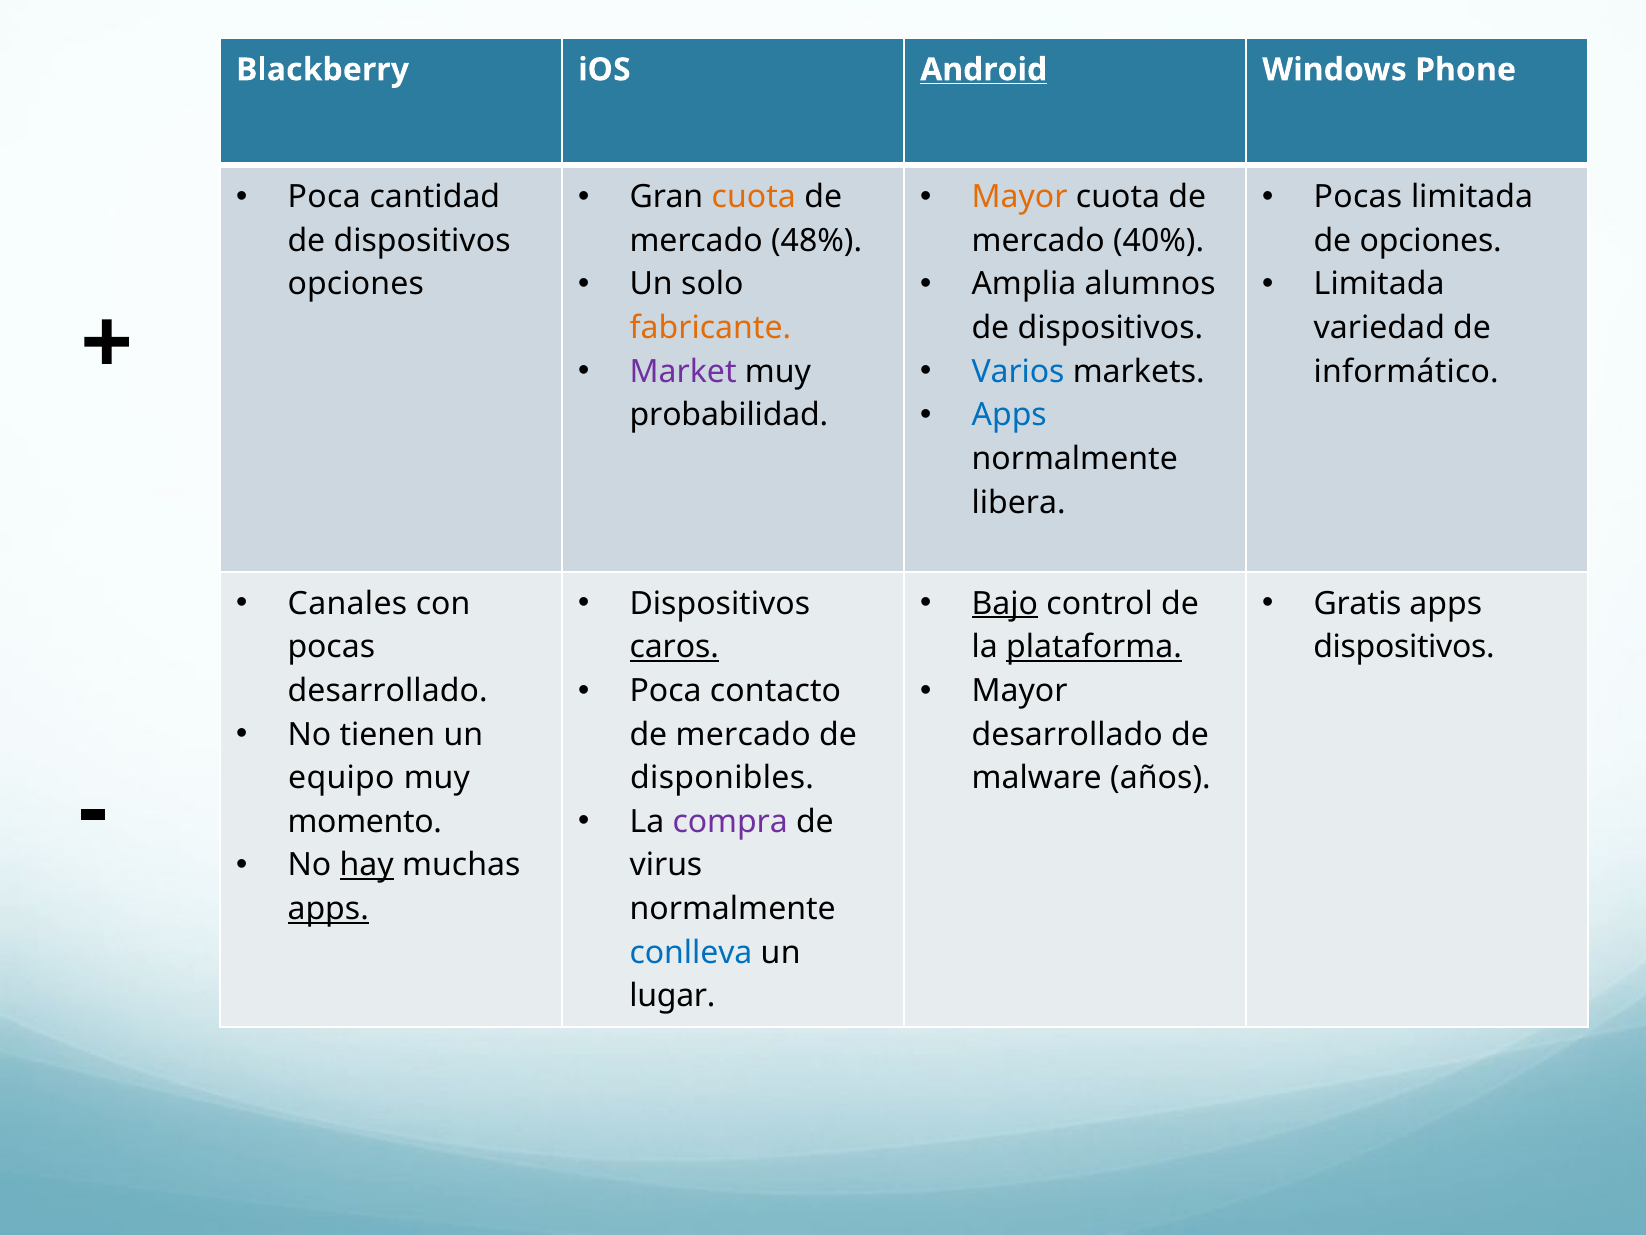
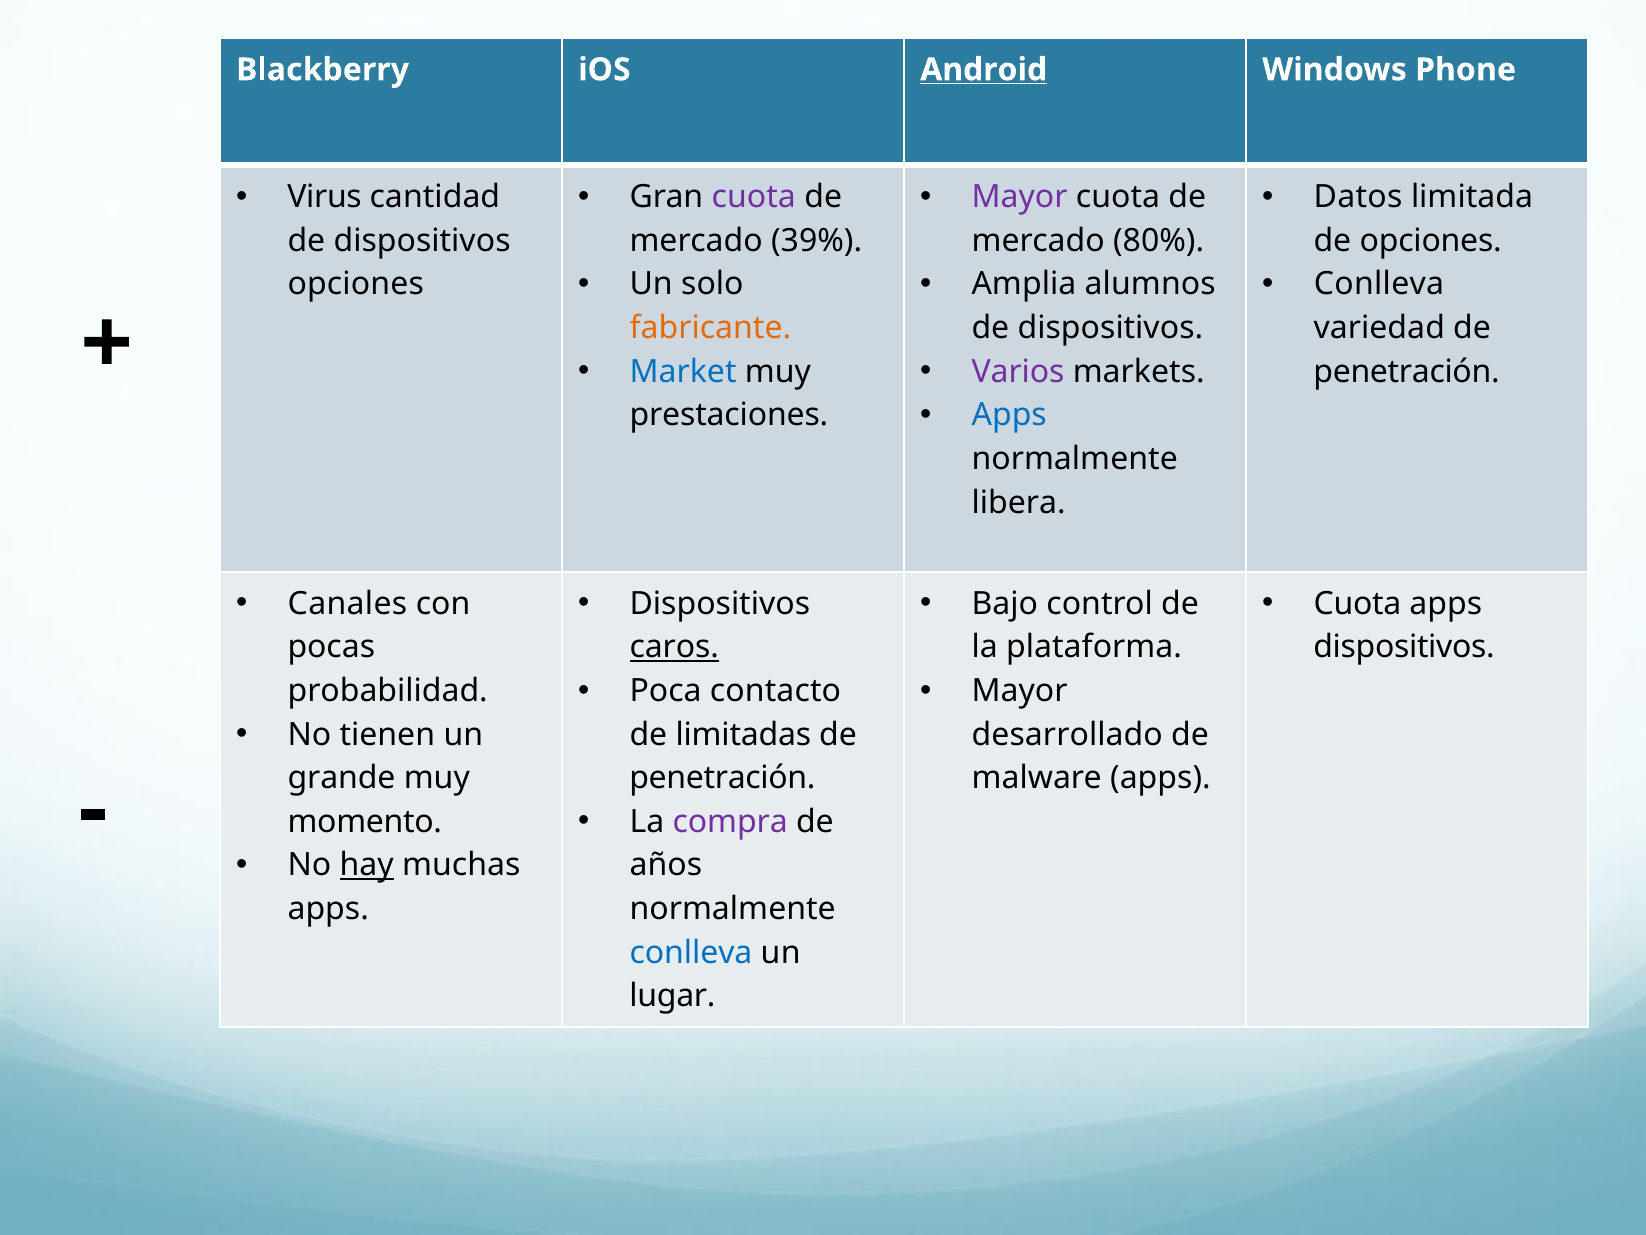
Poca at (324, 197): Poca -> Virus
cuota at (754, 197) colour: orange -> purple
Mayor at (1020, 197) colour: orange -> purple
Pocas at (1358, 197): Pocas -> Datos
48%: 48% -> 39%
40%: 40% -> 80%
Limitada at (1379, 284): Limitada -> Conlleva
Market colour: purple -> blue
Varios colour: blue -> purple
informático at (1406, 372): informático -> penetración
probabilidad: probabilidad -> prestaciones
Bajo underline: present -> none
Gratis at (1358, 603): Gratis -> Cuota
plataforma underline: present -> none
desarrollado at (388, 691): desarrollado -> probabilidad
mercado at (743, 734): mercado -> limitadas
equipo: equipo -> grande
disponibles at (722, 778): disponibles -> penetración
malware años: años -> apps
virus: virus -> años
apps at (328, 909) underline: present -> none
